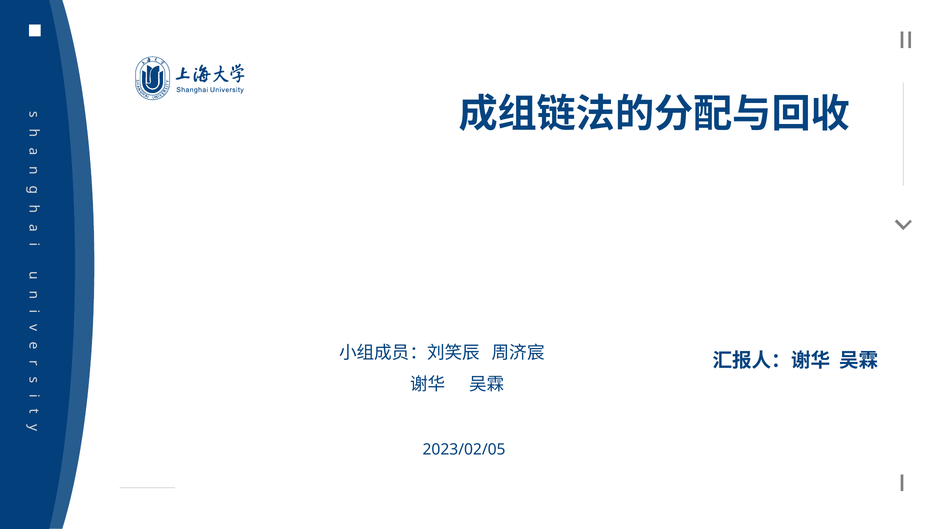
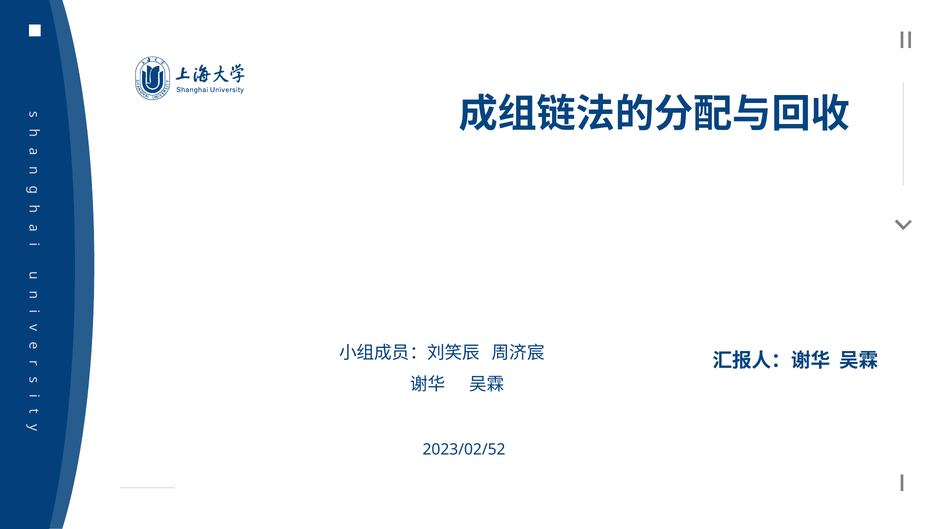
2023/02/05: 2023/02/05 -> 2023/02/52
